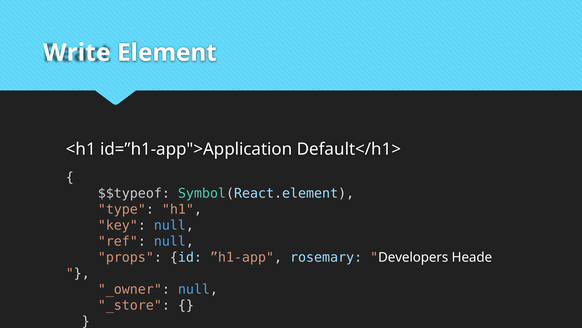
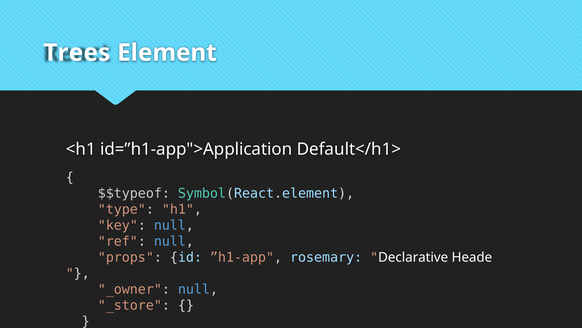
Write: Write -> Trees
Developers: Developers -> Declarative
